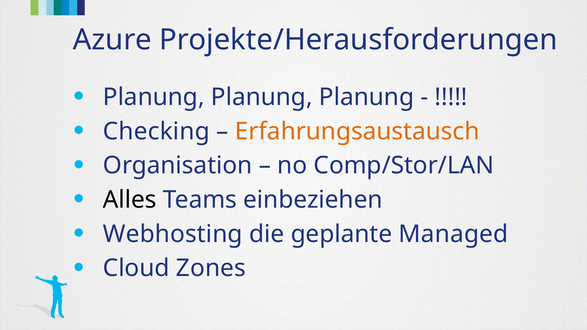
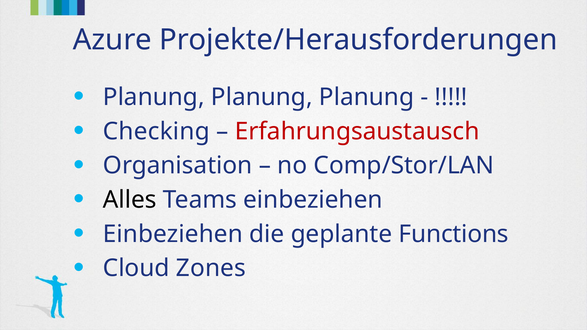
Erfahrungsaustausch colour: orange -> red
Webhosting at (173, 234): Webhosting -> Einbeziehen
Managed: Managed -> Functions
